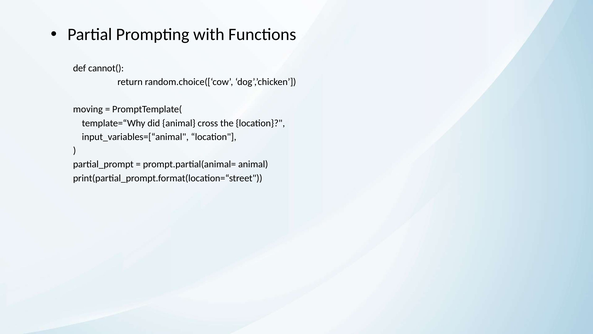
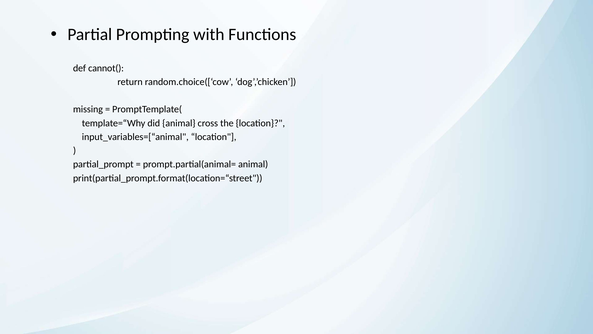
moving: moving -> missing
